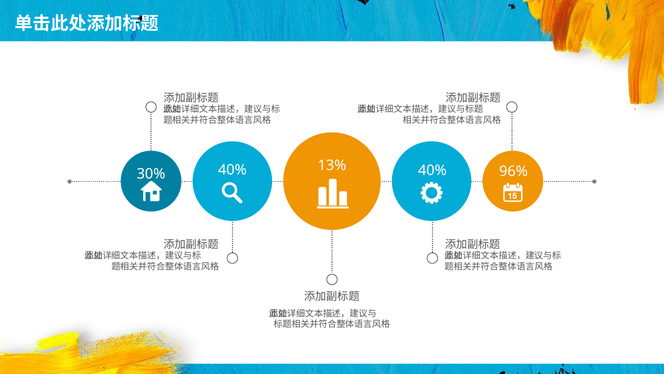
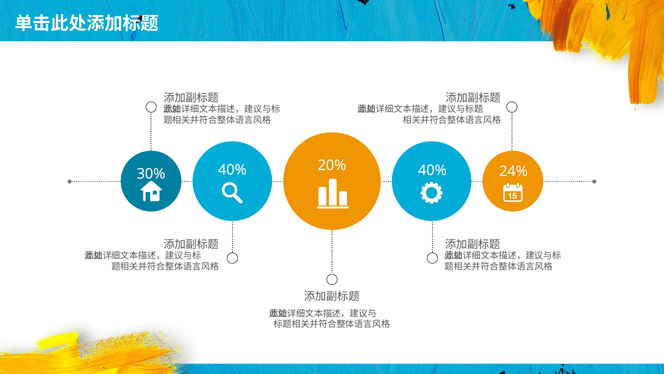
13%: 13% -> 20%
96%: 96% -> 24%
